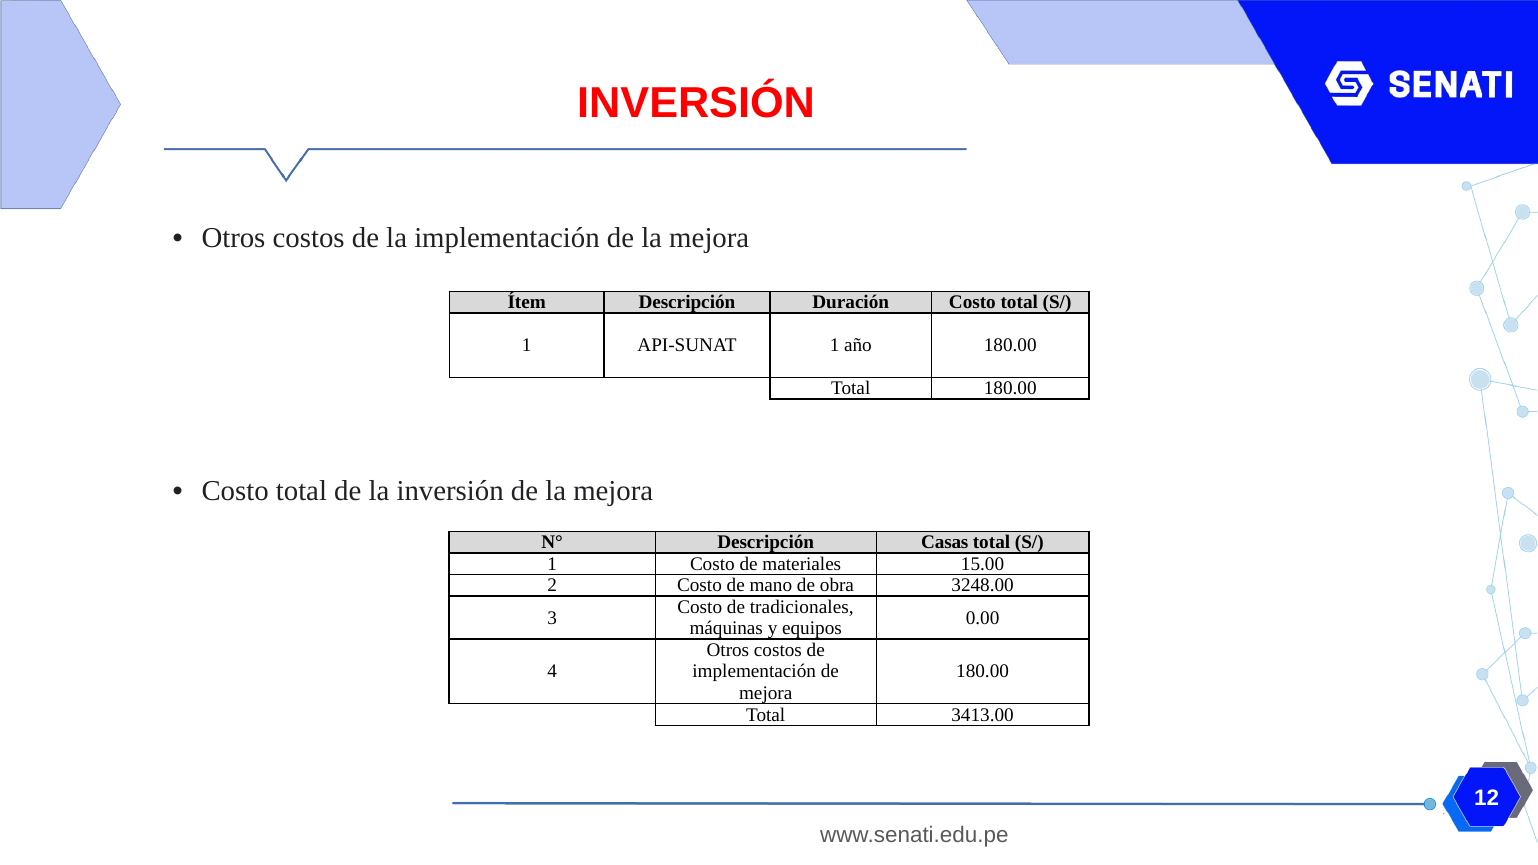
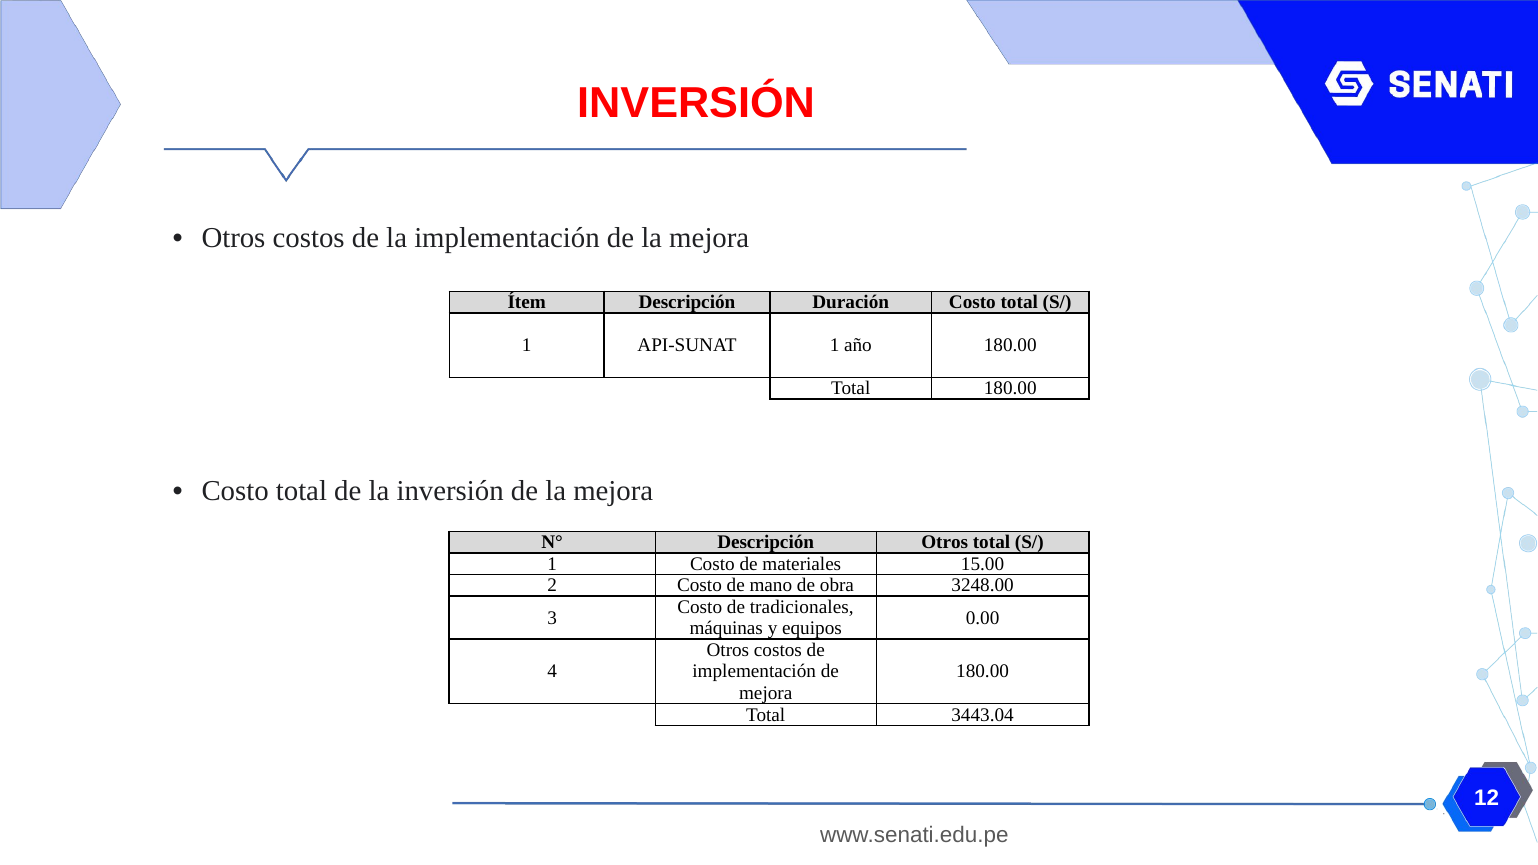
Descripción Casas: Casas -> Otros
3413.00: 3413.00 -> 3443.04
